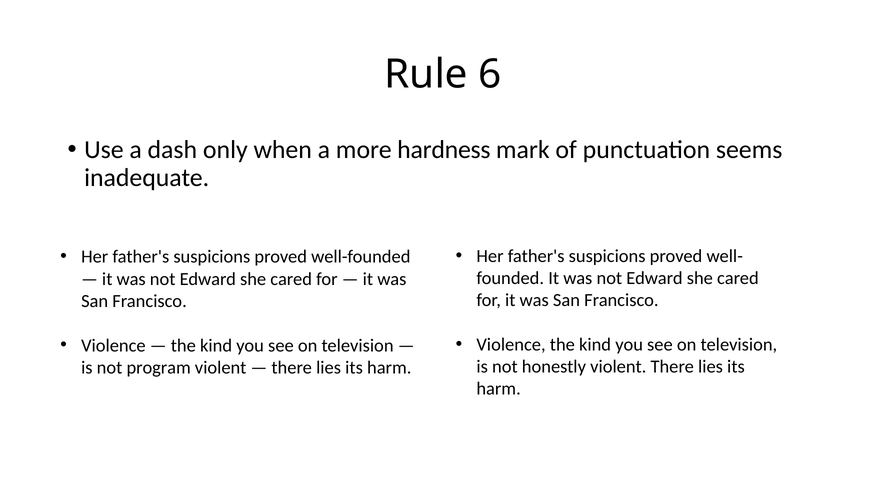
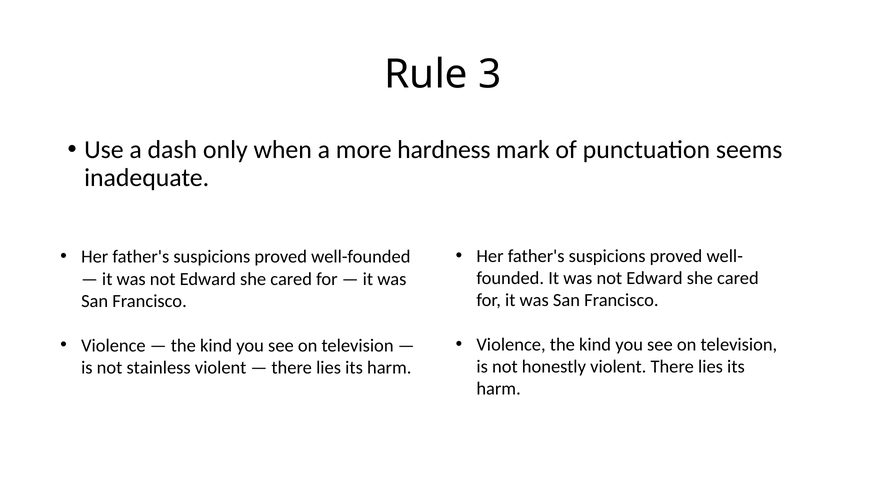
6: 6 -> 3
program: program -> stainless
